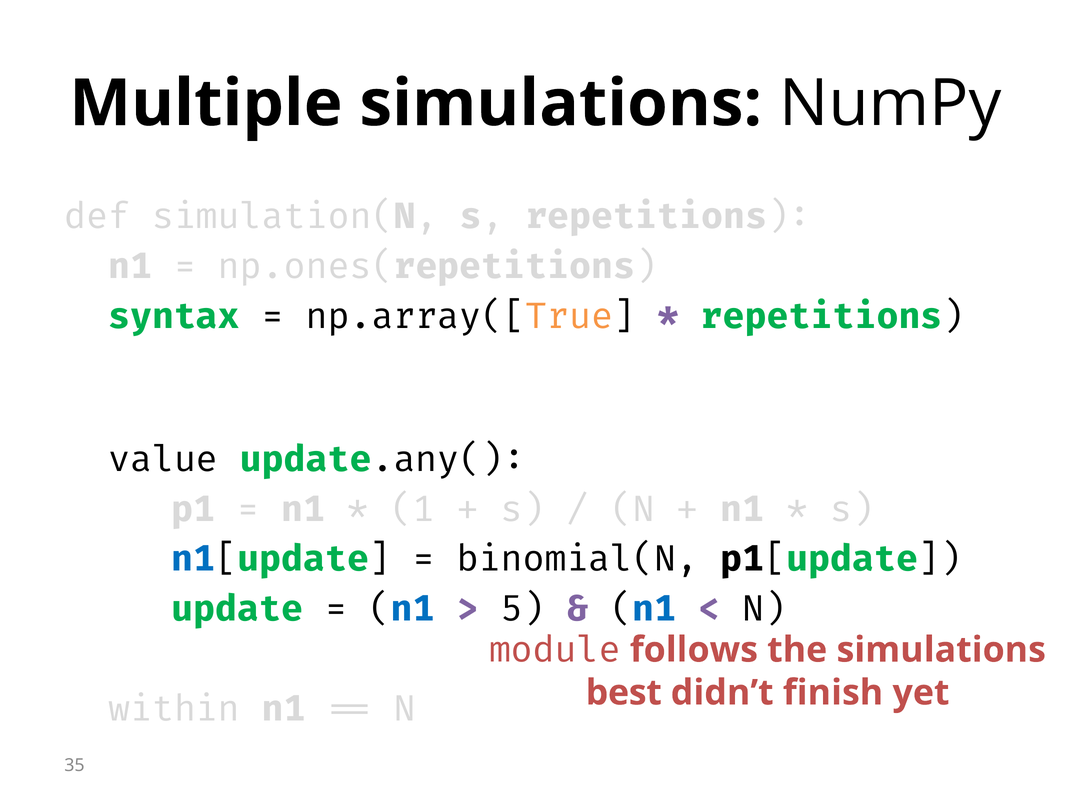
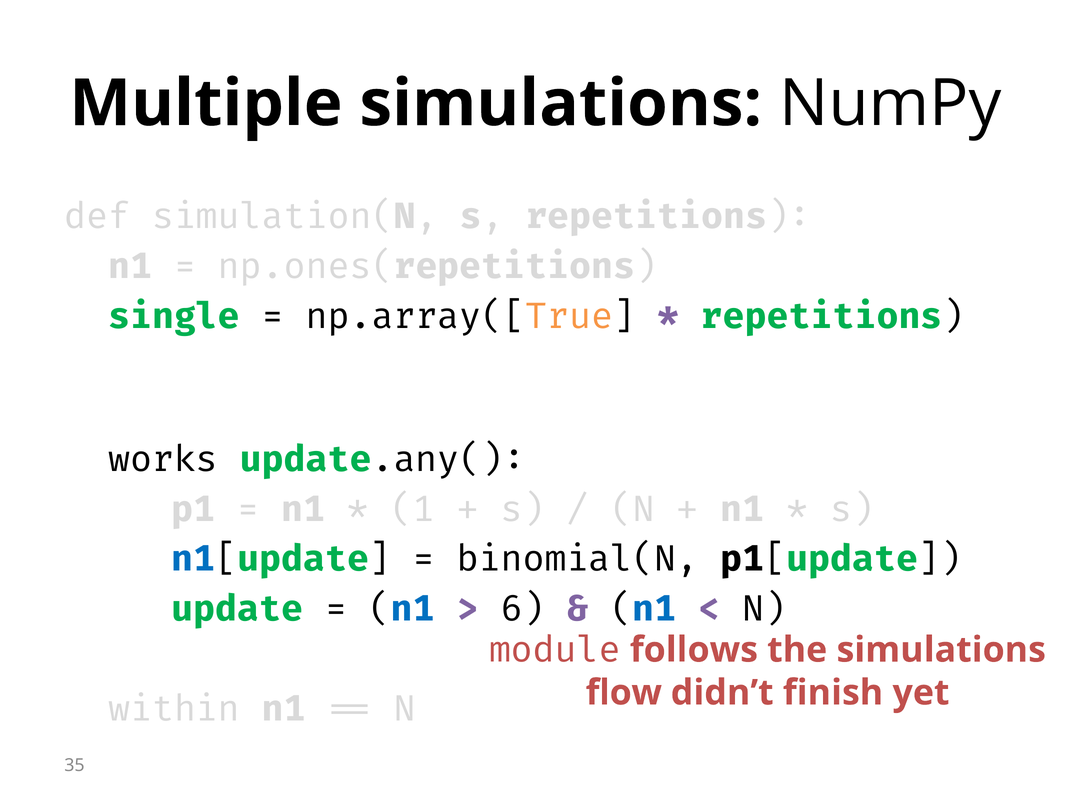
syntax: syntax -> single
value: value -> works
5: 5 -> 6
best: best -> flow
